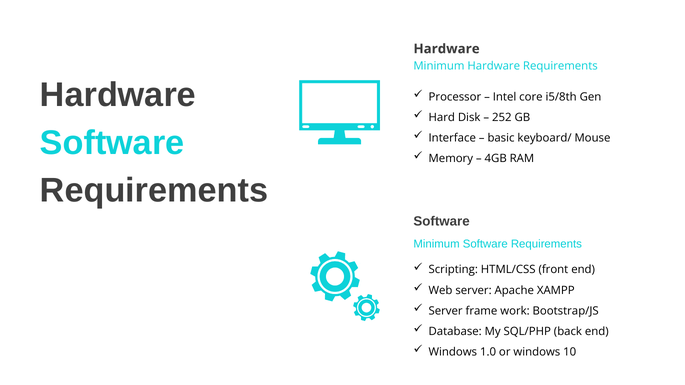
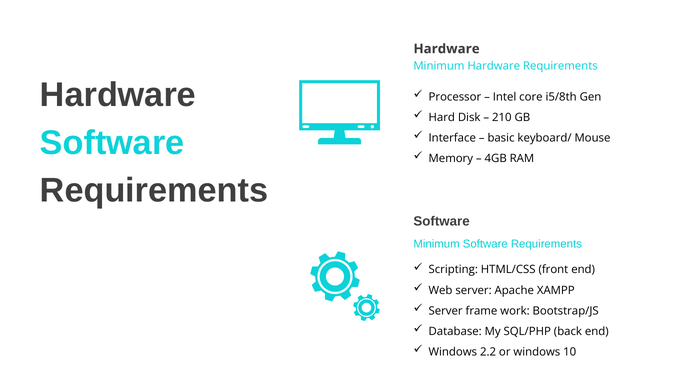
252: 252 -> 210
1.0: 1.0 -> 2.2
